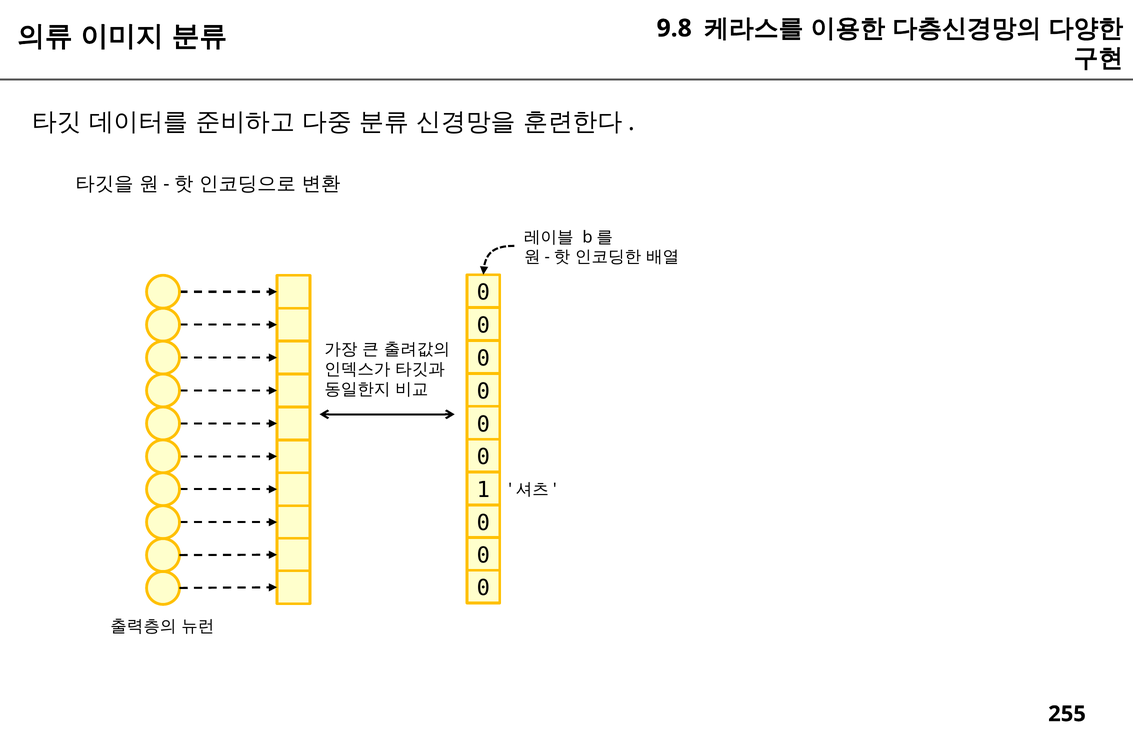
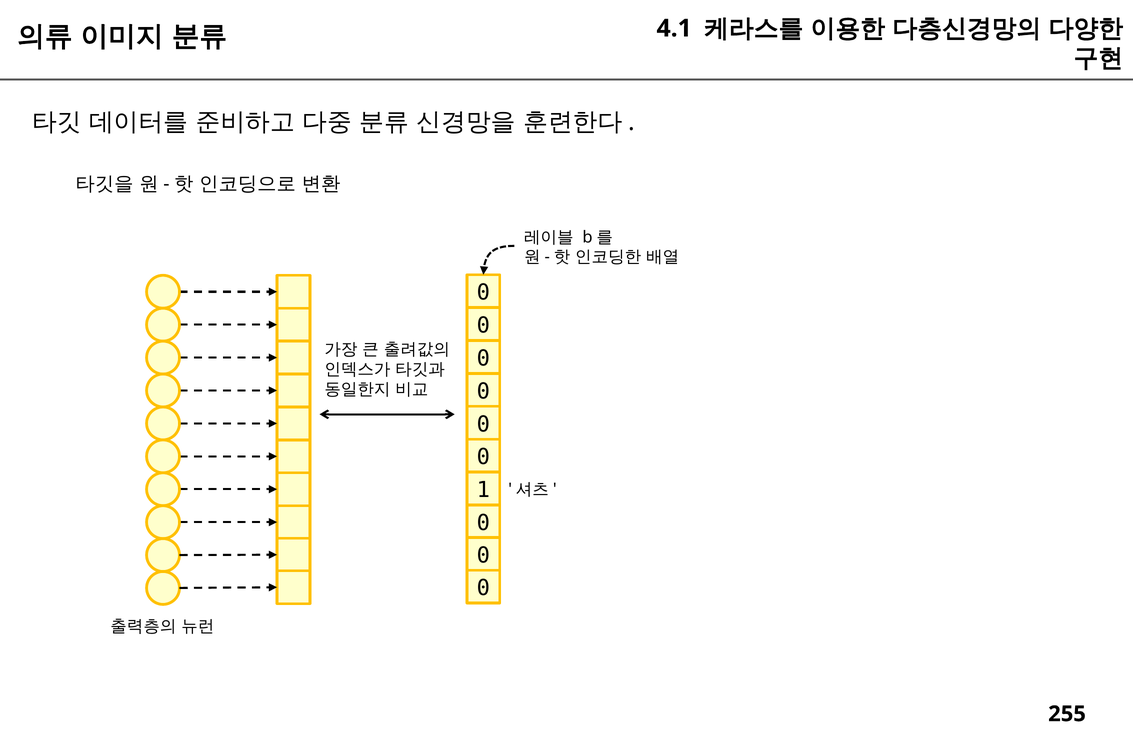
9.8: 9.8 -> 4.1
